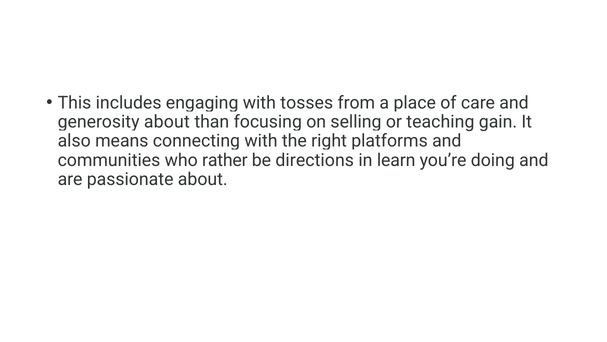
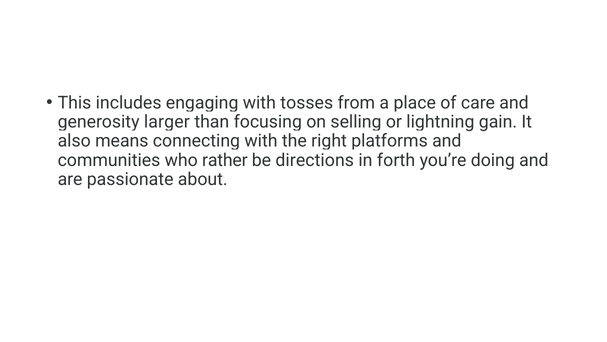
generosity about: about -> larger
teaching: teaching -> lightning
learn: learn -> forth
